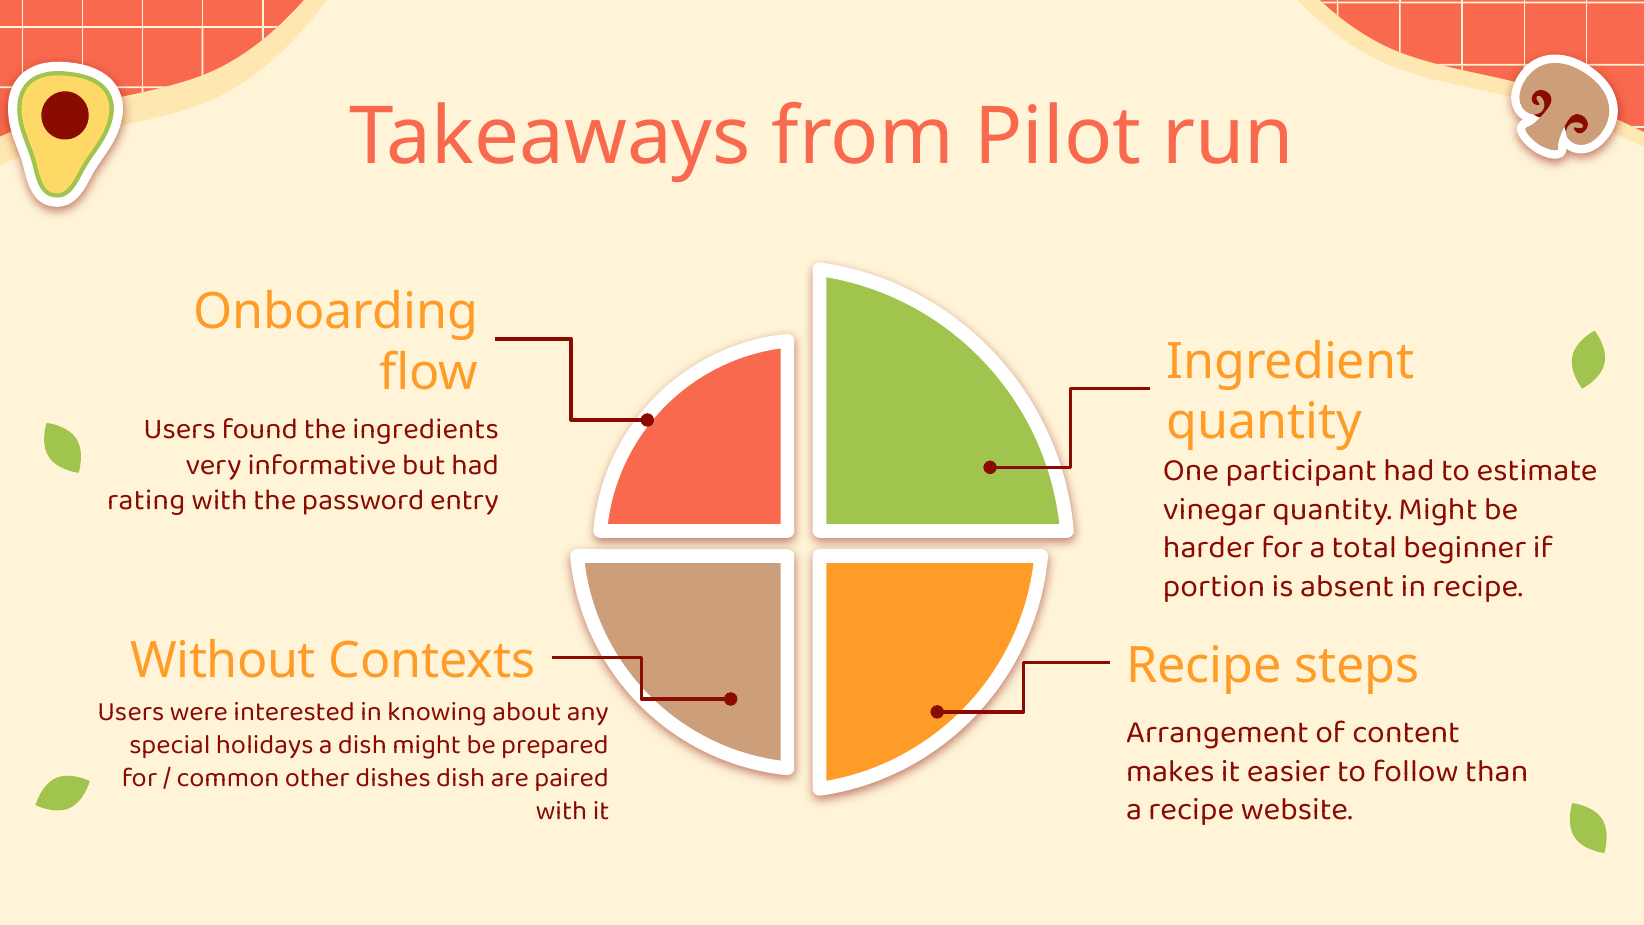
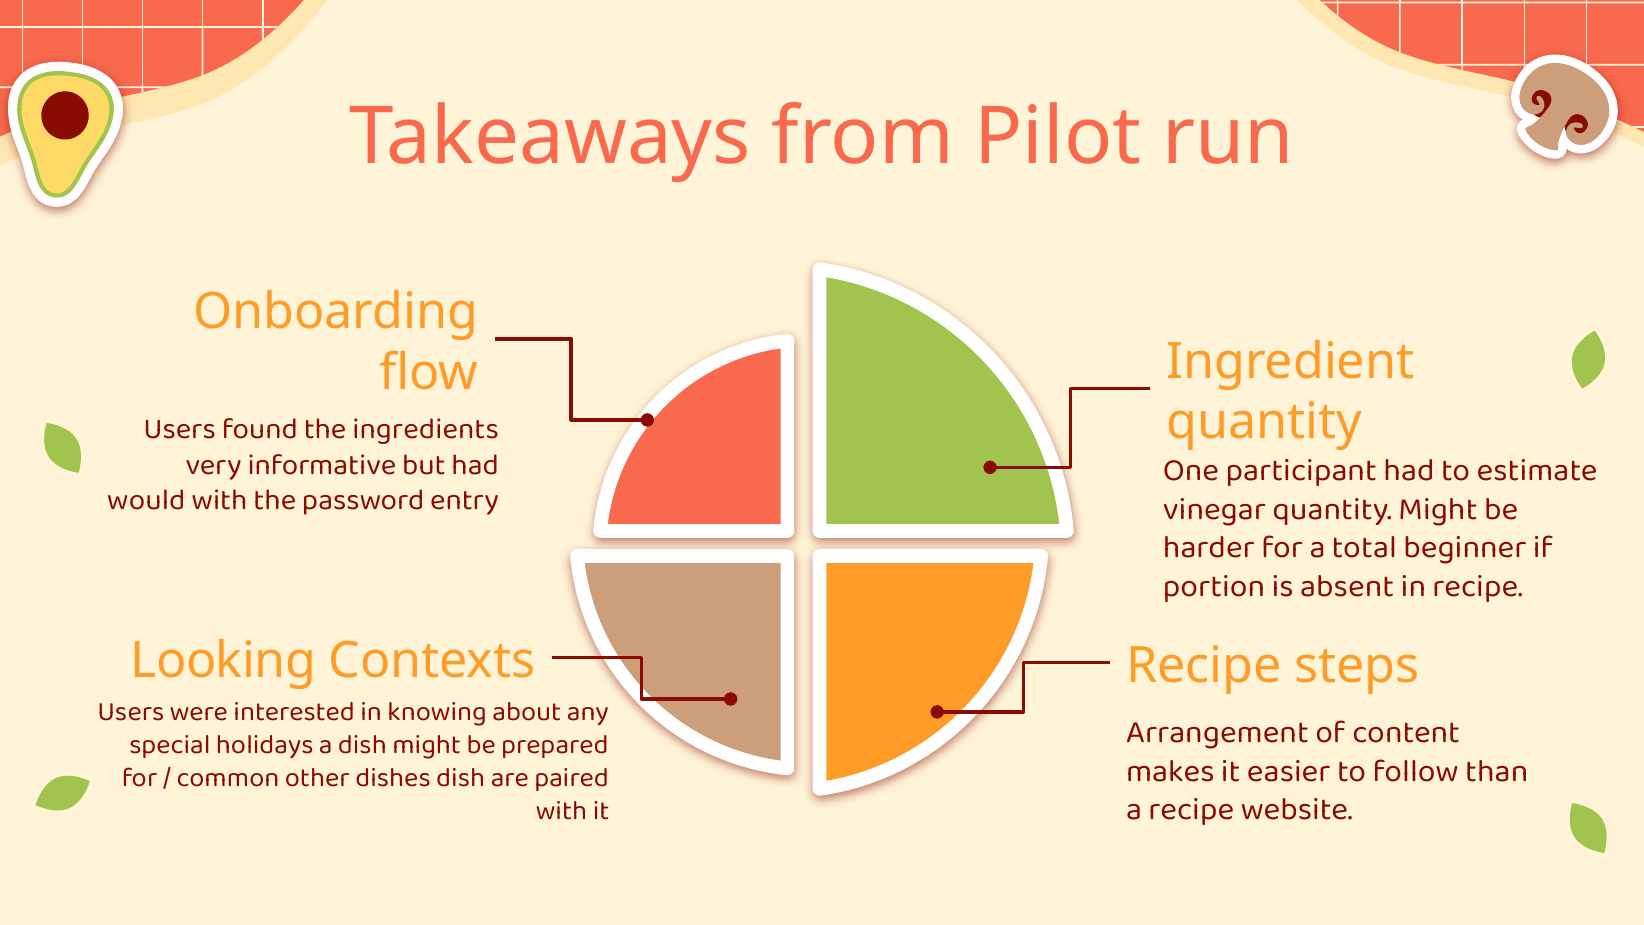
rating: rating -> would
Without: Without -> Looking
